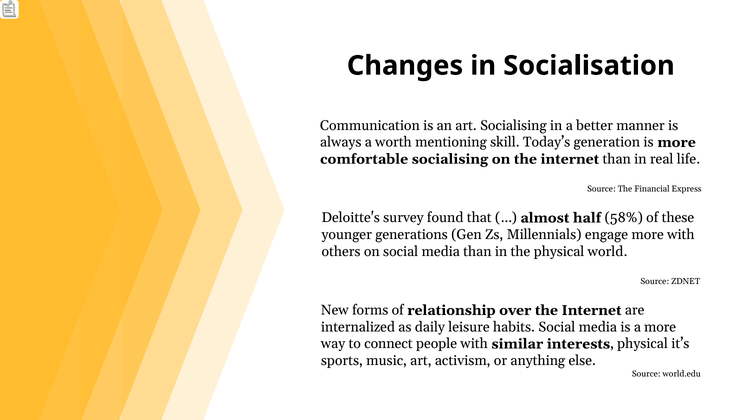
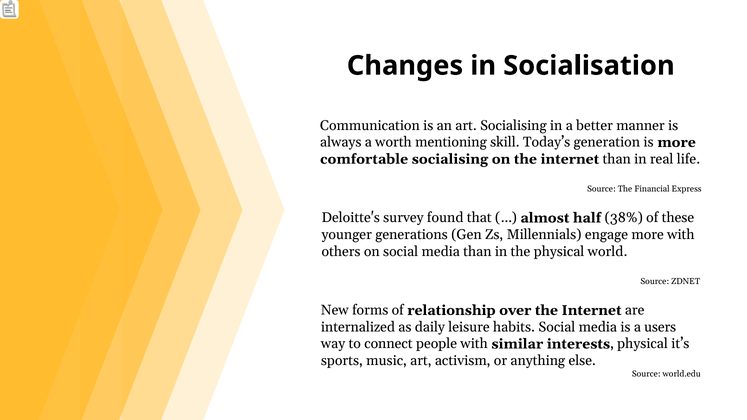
58%: 58% -> 38%
a more: more -> users
